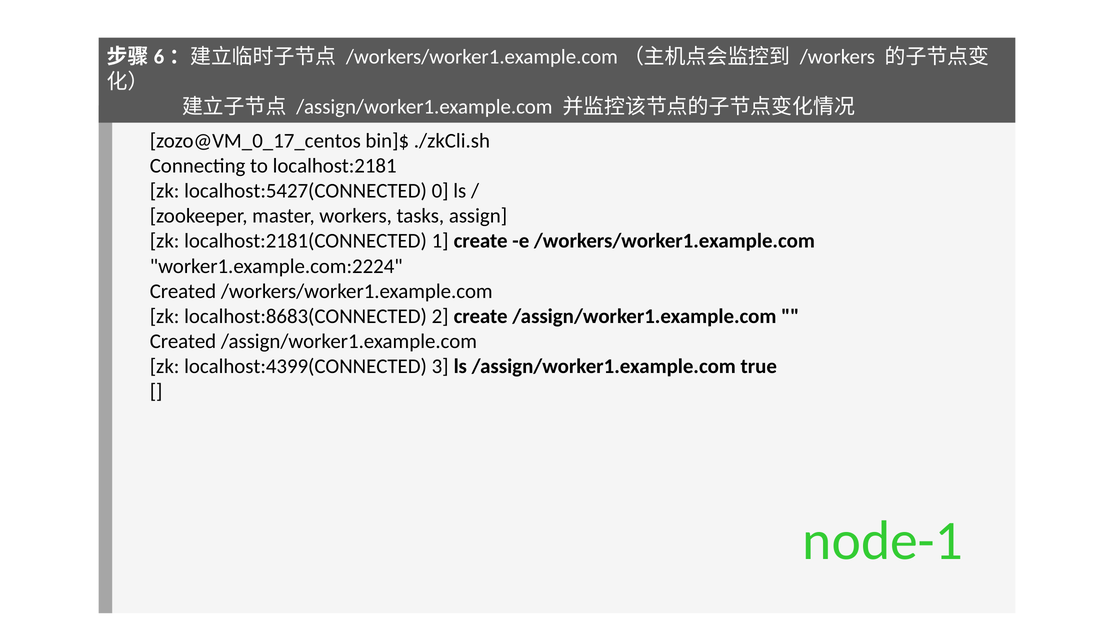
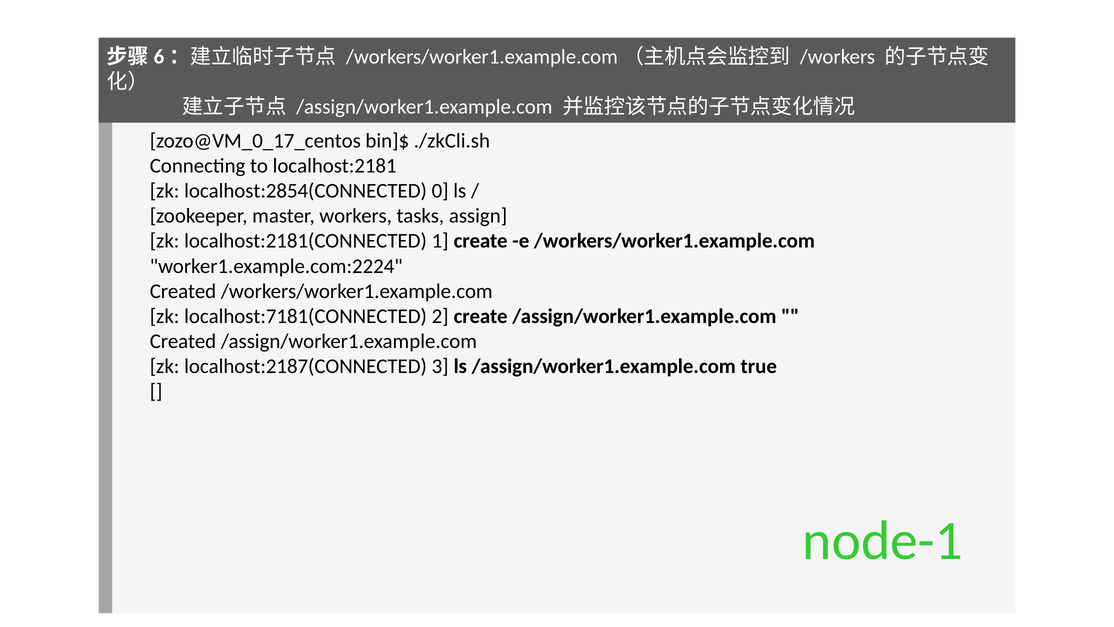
localhost:5427(CONNECTED: localhost:5427(CONNECTED -> localhost:2854(CONNECTED
localhost:8683(CONNECTED: localhost:8683(CONNECTED -> localhost:7181(CONNECTED
localhost:4399(CONNECTED: localhost:4399(CONNECTED -> localhost:2187(CONNECTED
